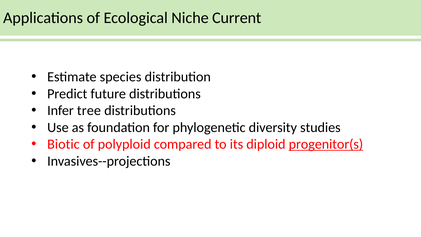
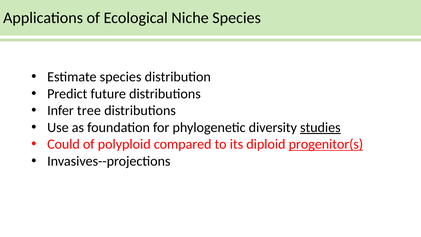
Niche Current: Current -> Species
studies underline: none -> present
Biotic: Biotic -> Could
